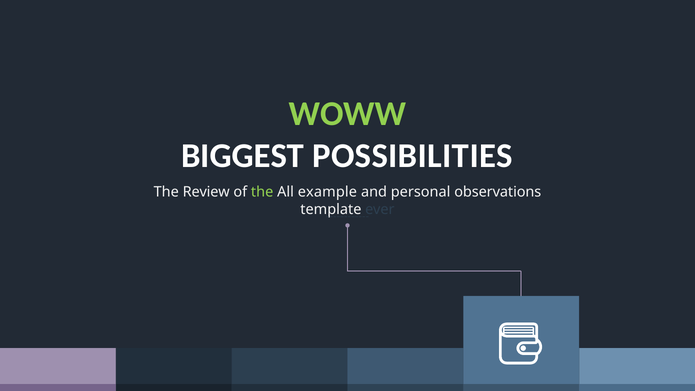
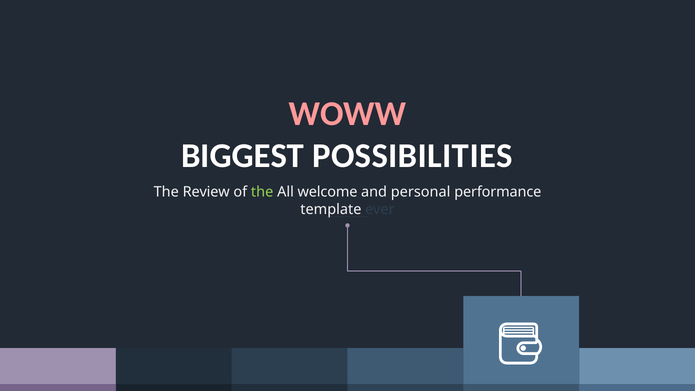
WOWW colour: light green -> pink
example: example -> welcome
observations: observations -> performance
